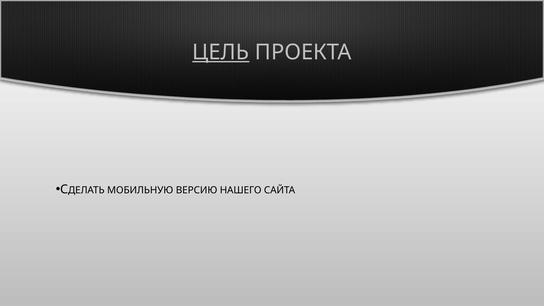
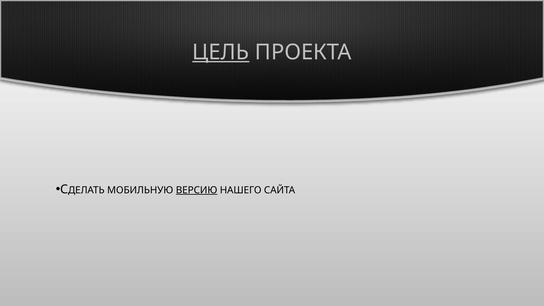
ВЕРСИЮ underline: none -> present
